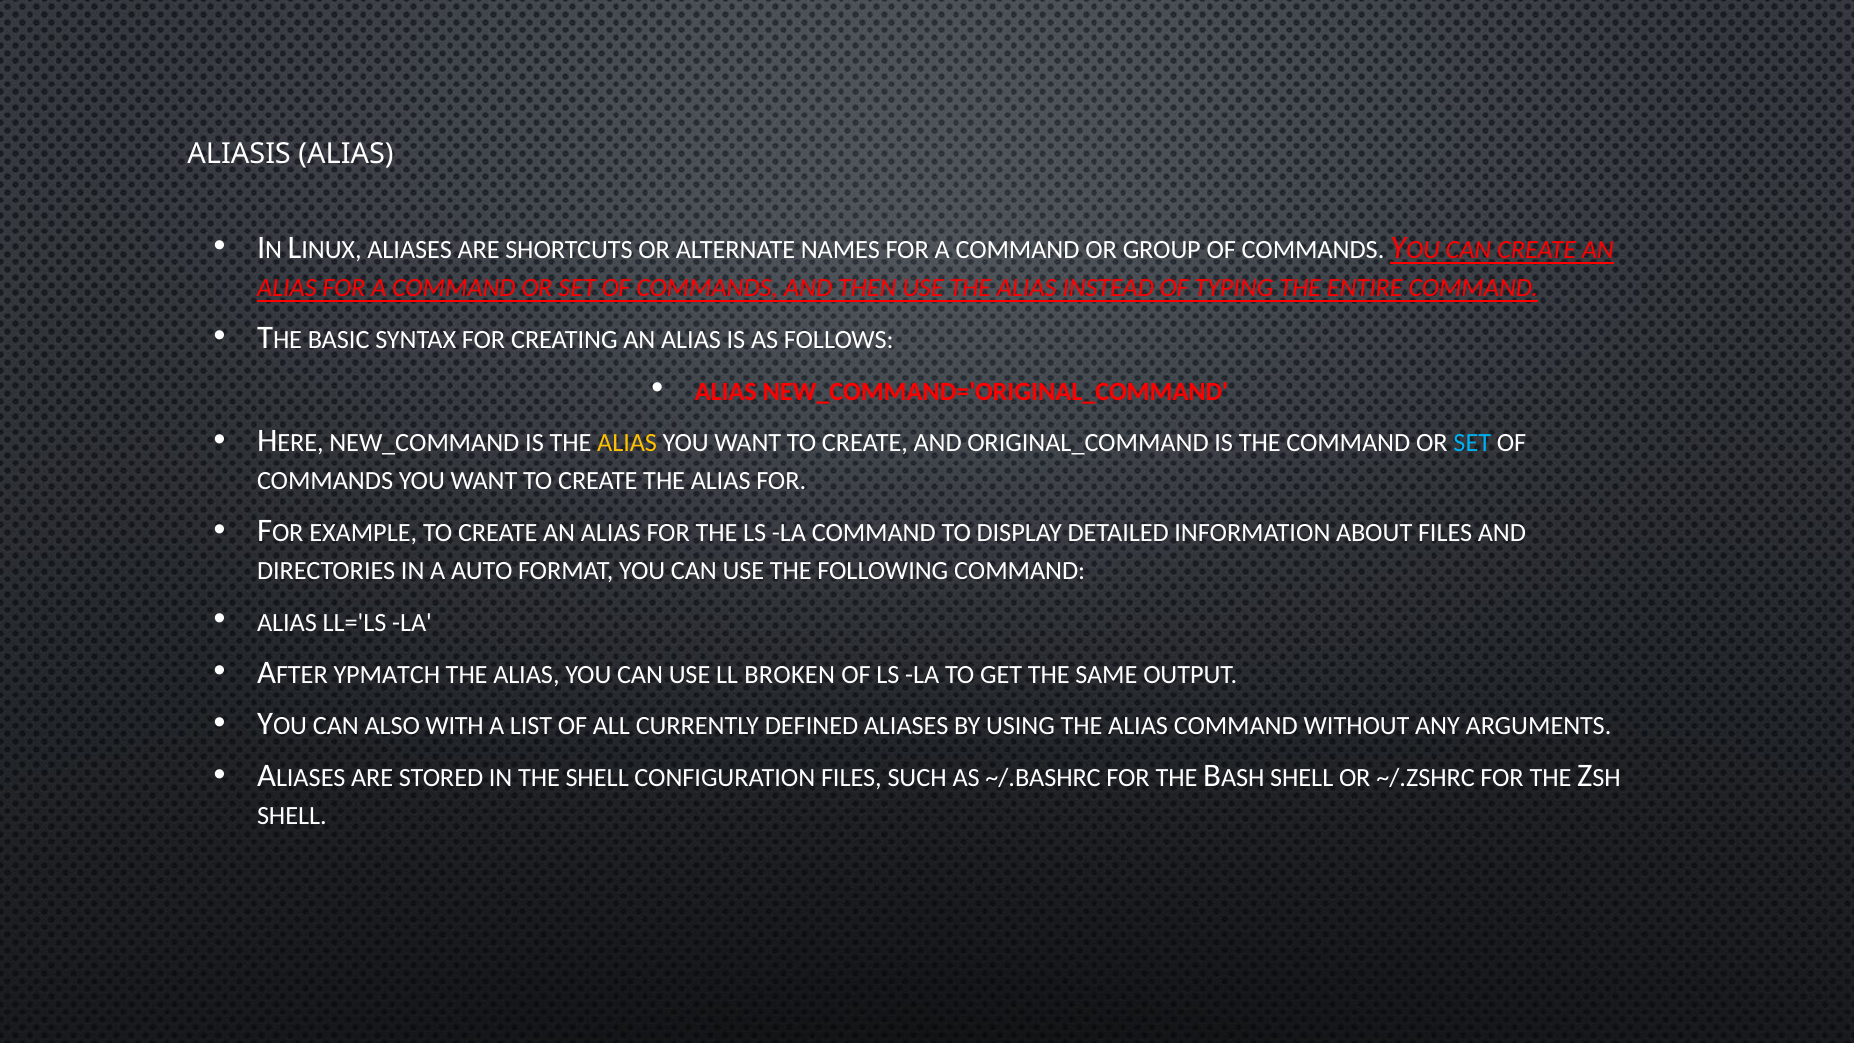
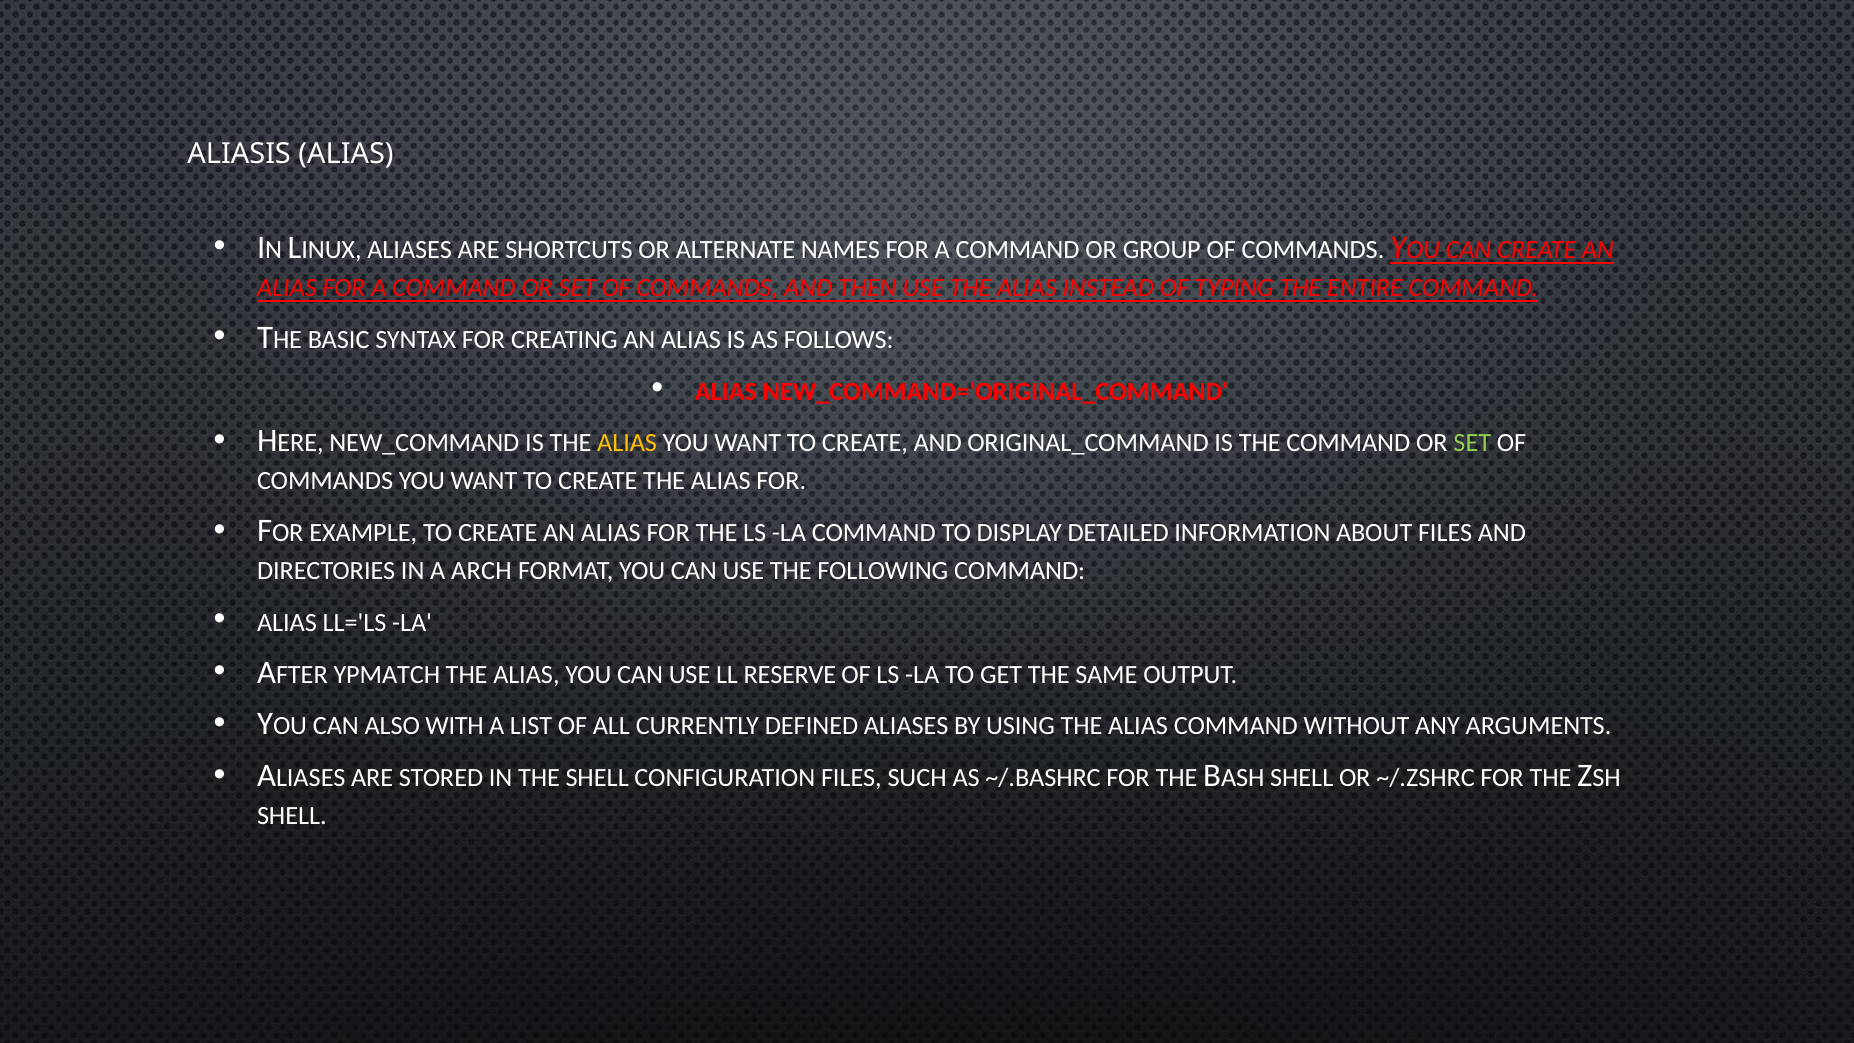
SET at (1472, 443) colour: light blue -> light green
AUTO: AUTO -> ARCH
BROKEN: BROKEN -> RESERVE
